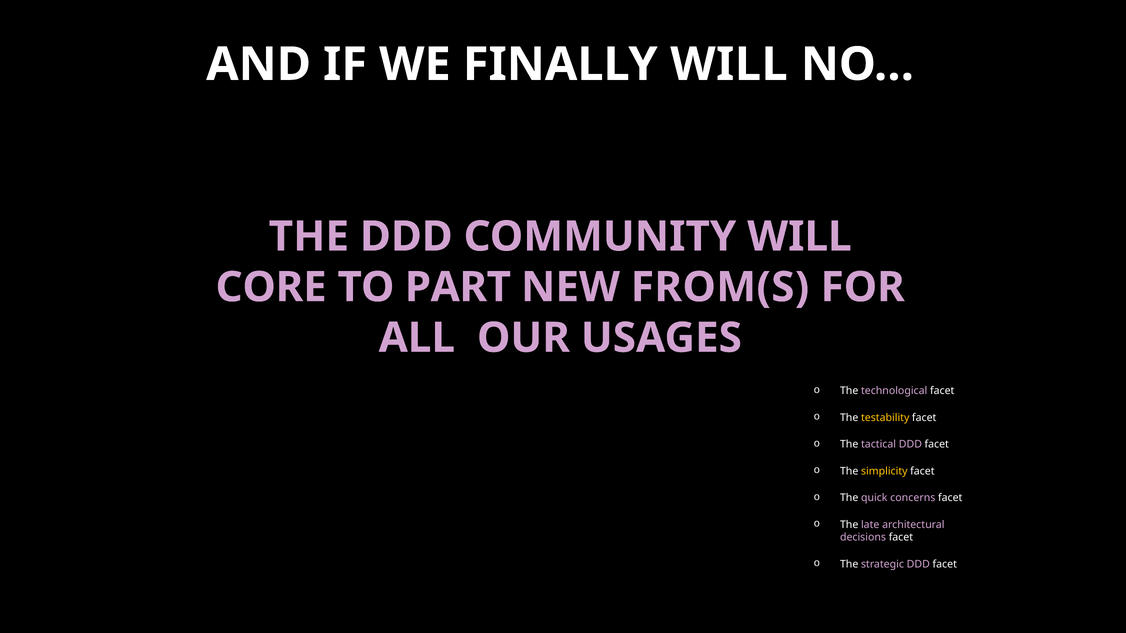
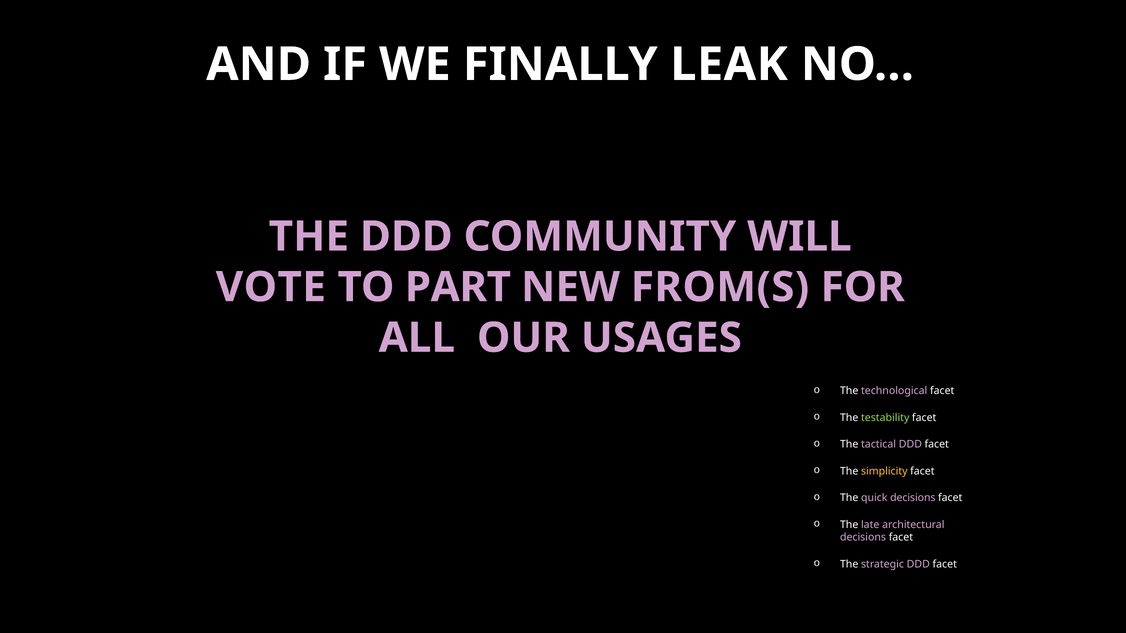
FINALLY WILL: WILL -> LEAK
CORE: CORE -> VOTE
testability colour: yellow -> light green
quick concerns: concerns -> decisions
